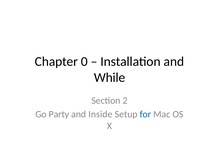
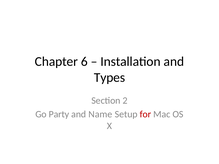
0: 0 -> 6
While: While -> Types
Inside: Inside -> Name
for colour: blue -> red
